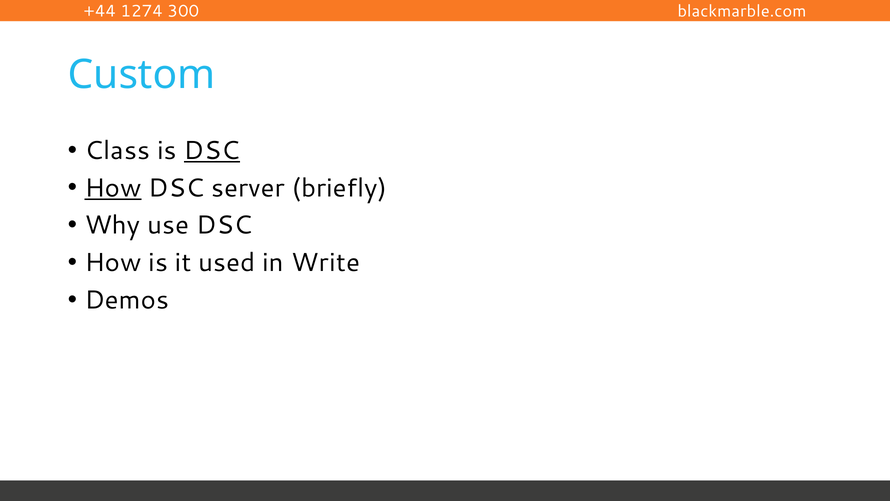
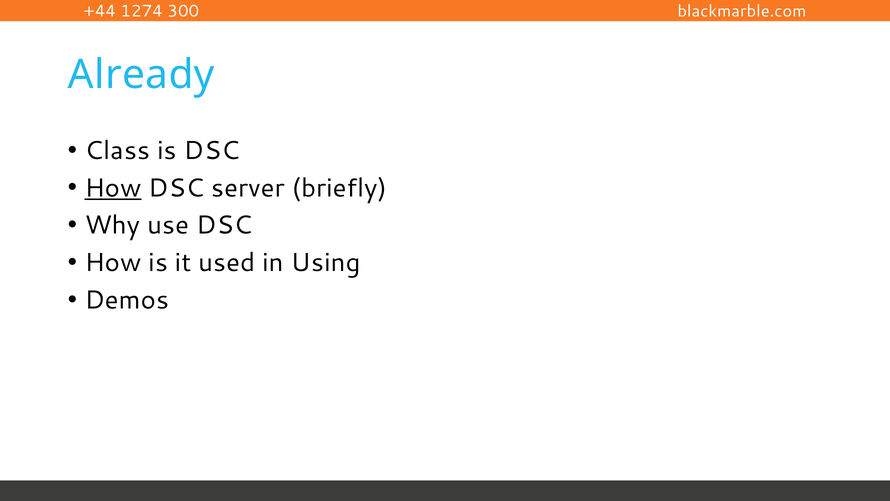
Custom: Custom -> Already
DSC at (212, 150) underline: present -> none
Write: Write -> Using
